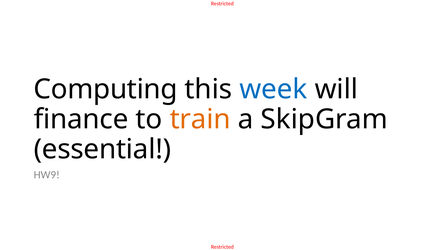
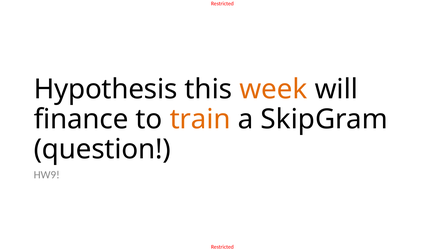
Computing: Computing -> Hypothesis
week colour: blue -> orange
essential: essential -> question
